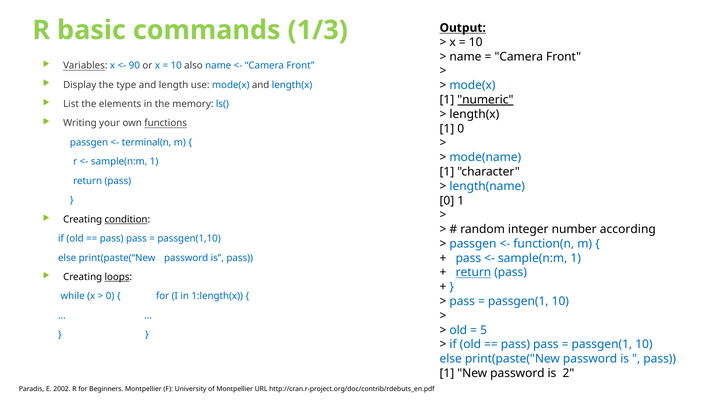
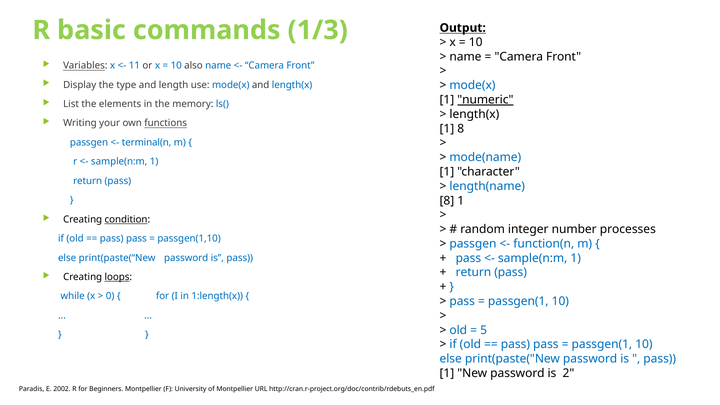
90: 90 -> 11
1 0: 0 -> 8
0 at (447, 201): 0 -> 8
according: according -> processes
return at (473, 273) underline: present -> none
